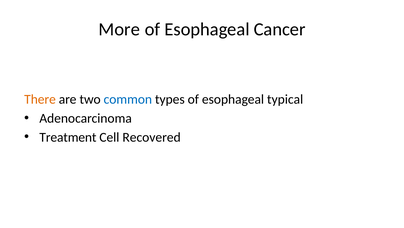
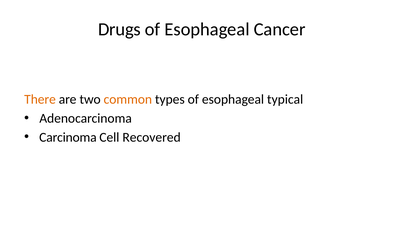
More: More -> Drugs
common colour: blue -> orange
Treatment: Treatment -> Carcinoma
